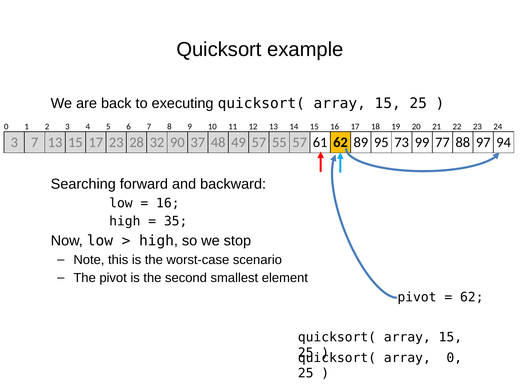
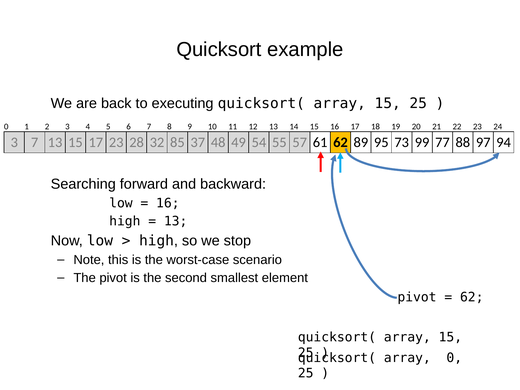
90: 90 -> 85
49 57: 57 -> 54
35 at (176, 221): 35 -> 13
